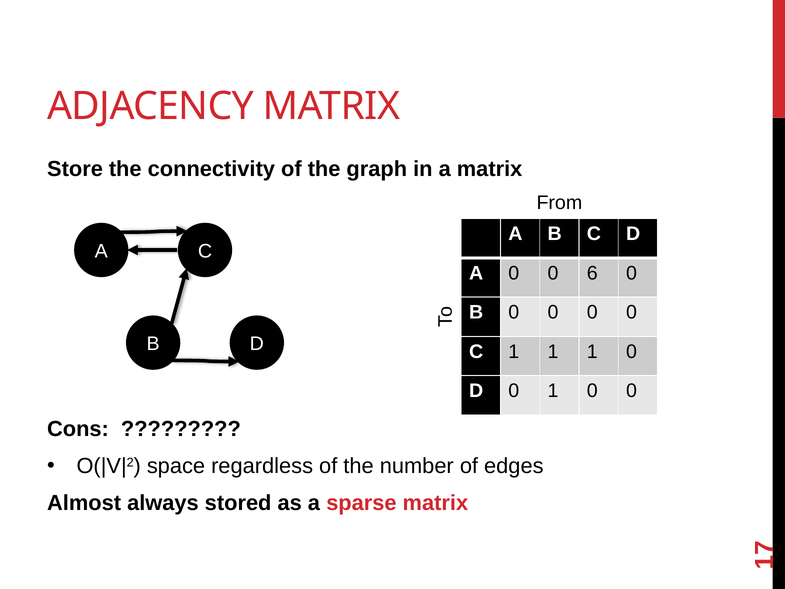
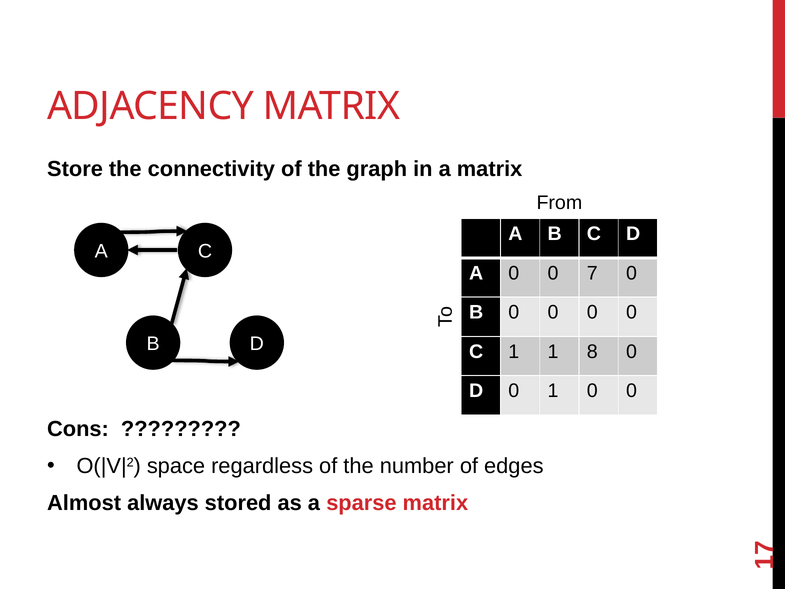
0 6: 6 -> 7
1 1 1: 1 -> 8
